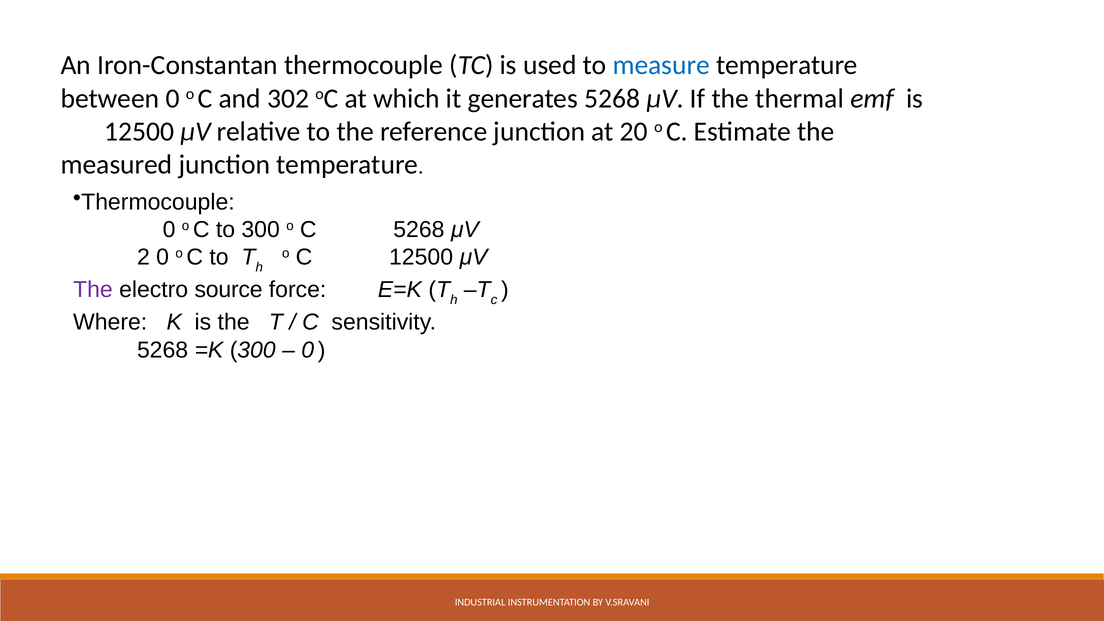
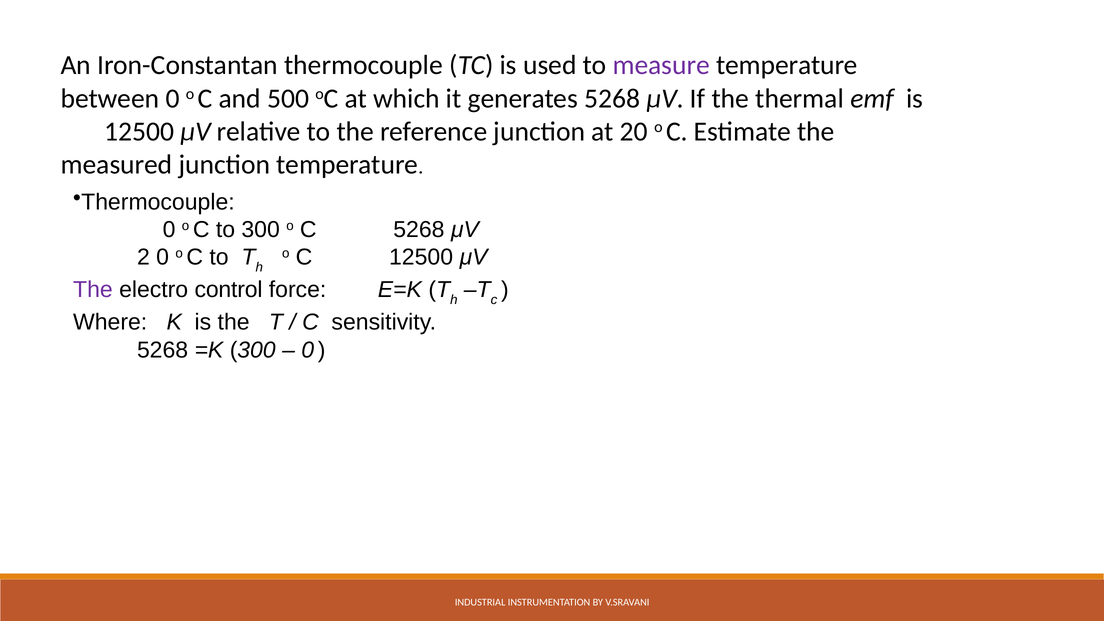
measure colour: blue -> purple
302: 302 -> 500
source: source -> control
